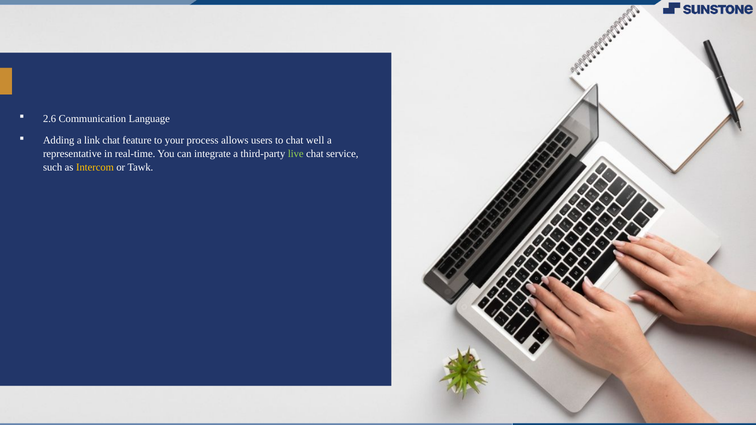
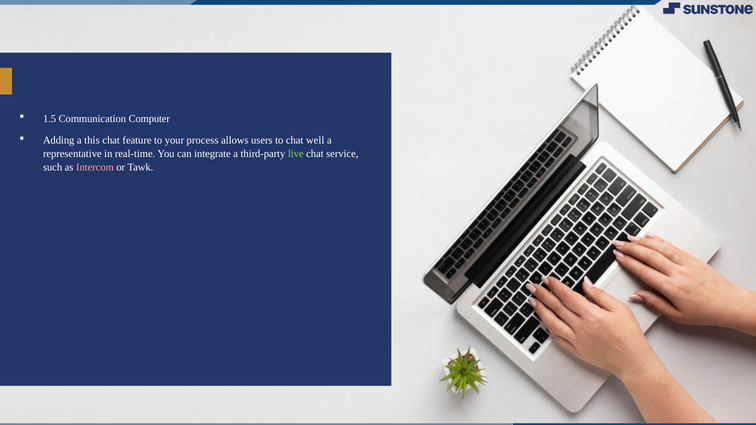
2.6: 2.6 -> 1.5
Language: Language -> Computer
link: link -> this
Intercom colour: yellow -> pink
